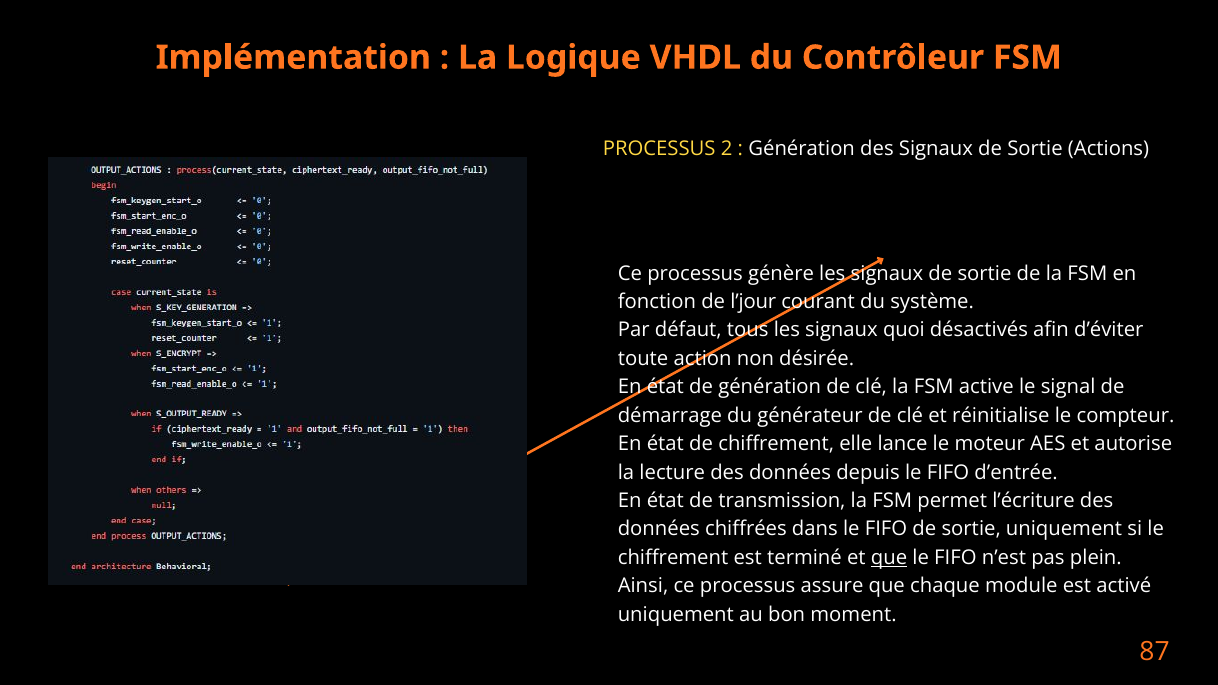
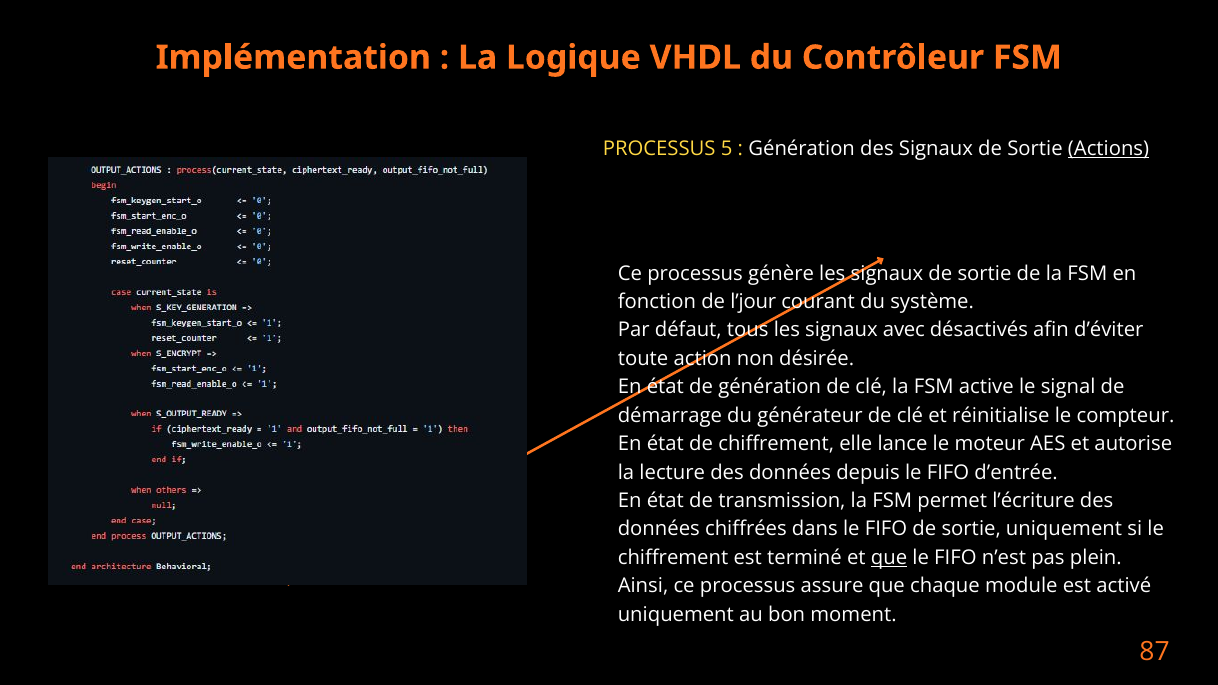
2: 2 -> 5
Actions underline: none -> present
quoi: quoi -> avec
